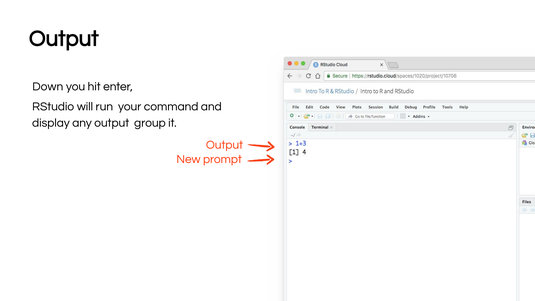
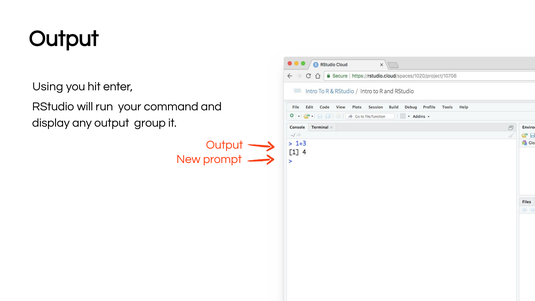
Down: Down -> Using
